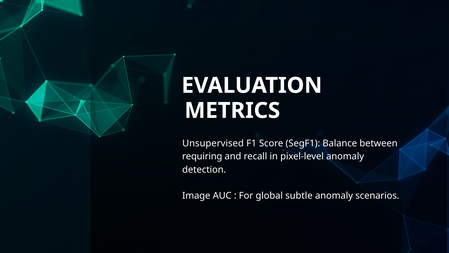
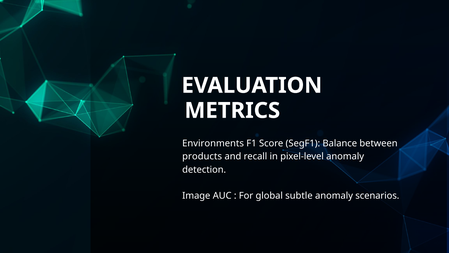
Unsupervised: Unsupervised -> Environments
requiring: requiring -> products
